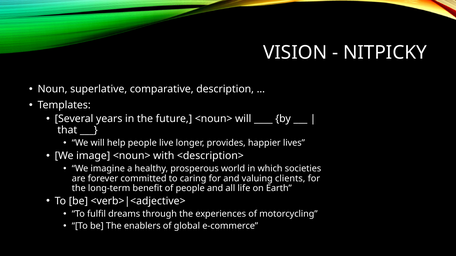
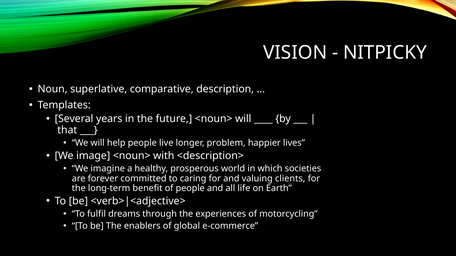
provides: provides -> problem
